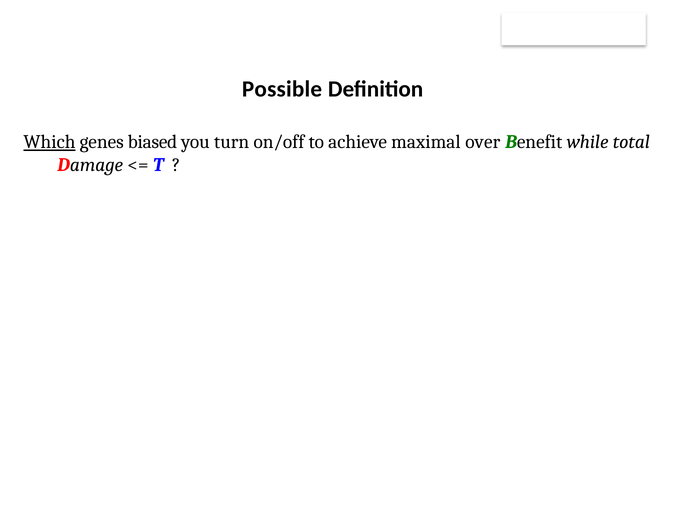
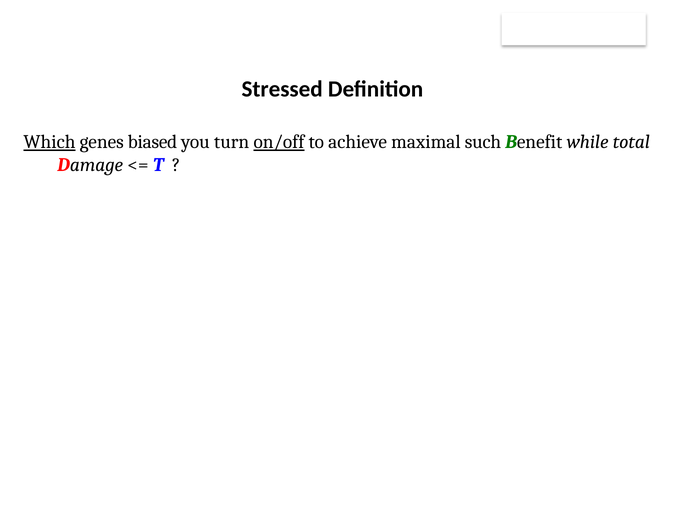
Possible: Possible -> Stressed
on/off underline: none -> present
over: over -> such
